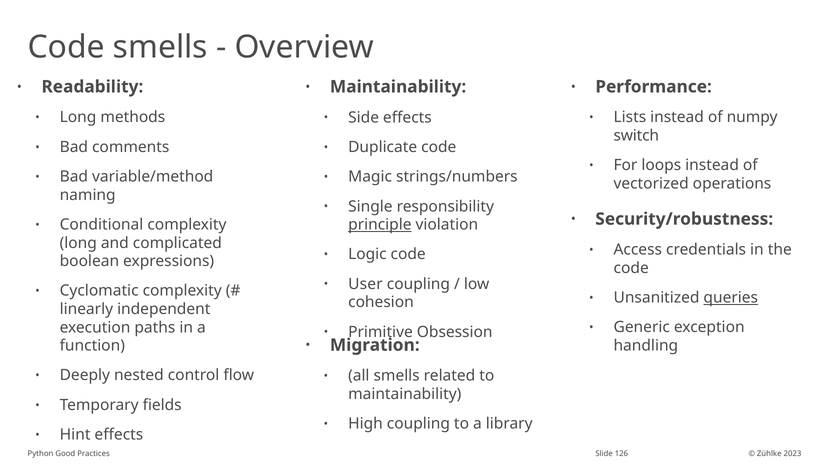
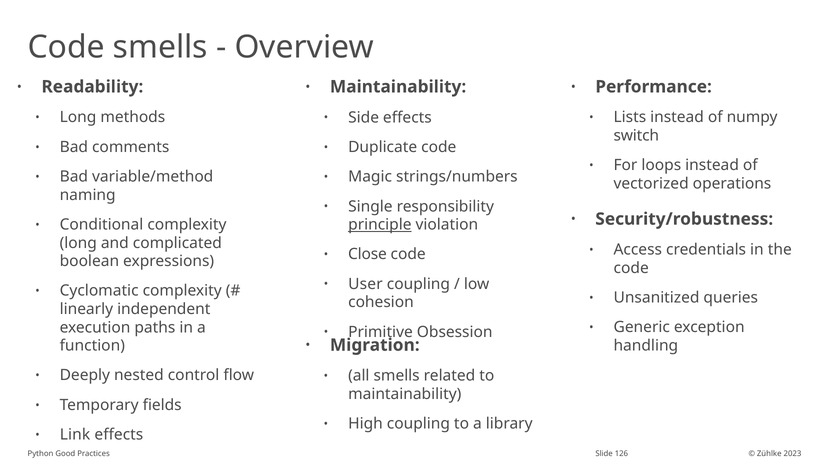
Logic: Logic -> Close
queries underline: present -> none
Hint: Hint -> Link
